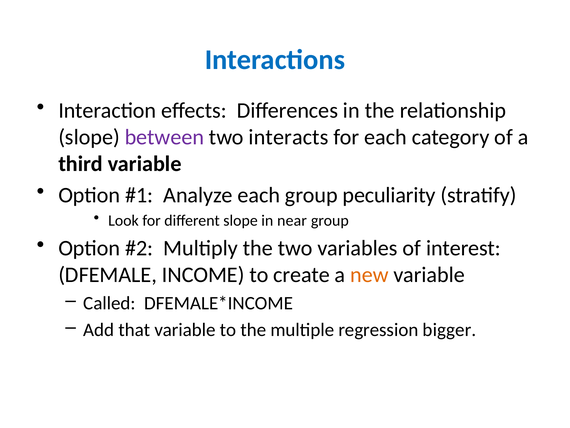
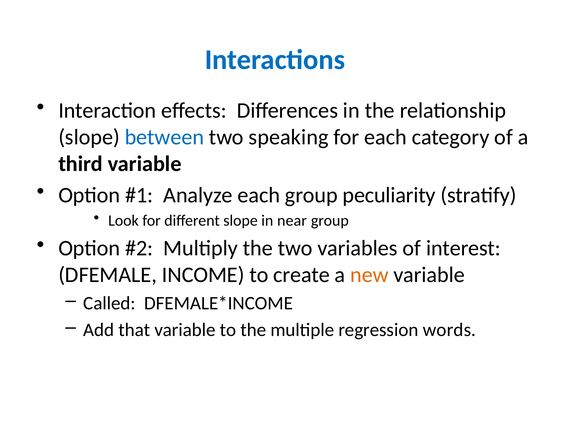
between colour: purple -> blue
interacts: interacts -> speaking
bigger: bigger -> words
